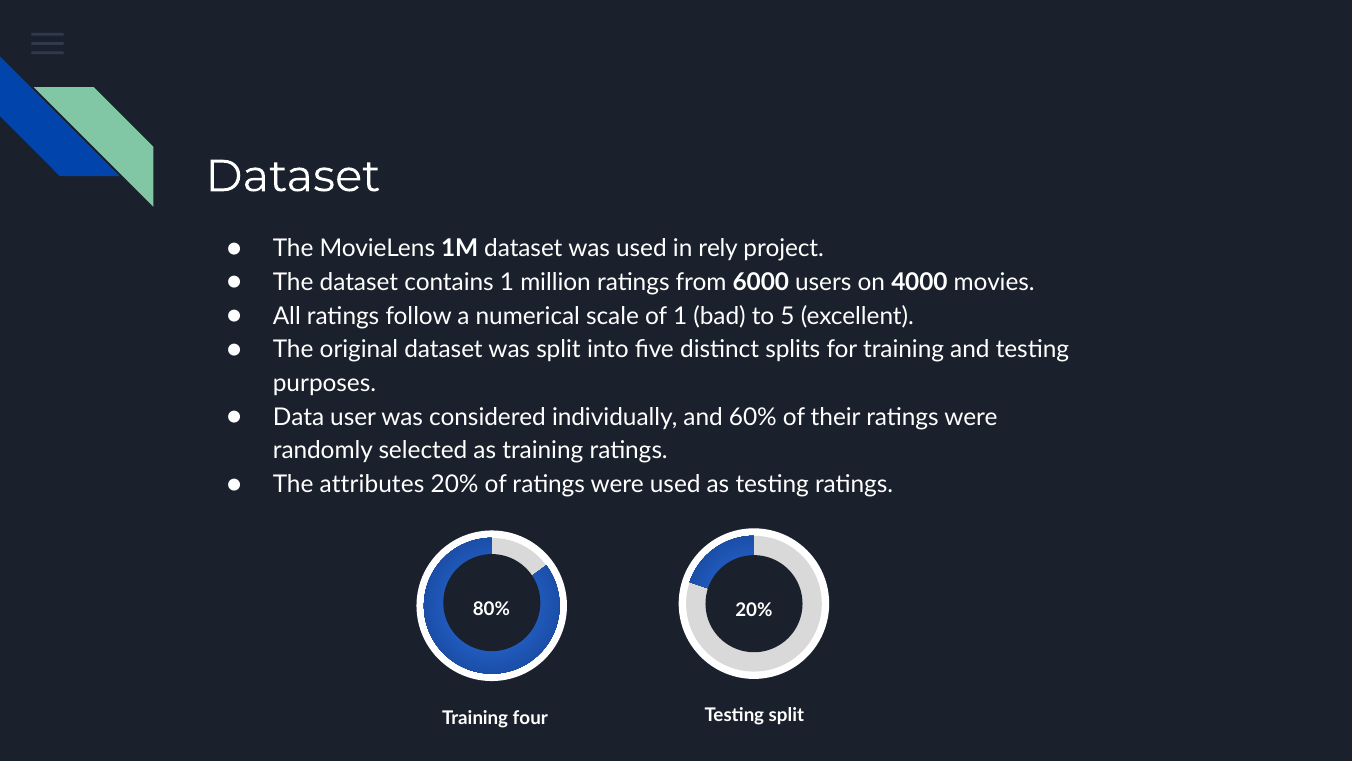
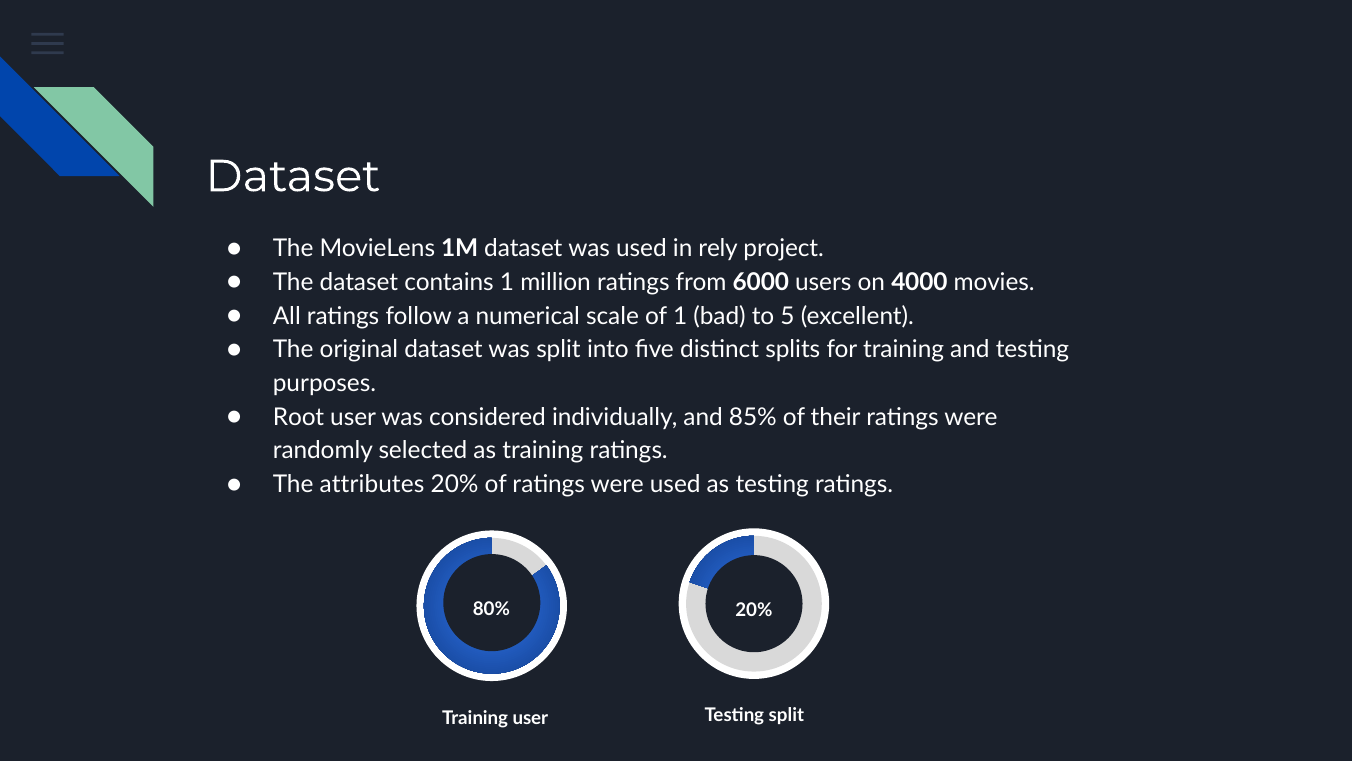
Data: Data -> Root
60%: 60% -> 85%
Training four: four -> user
